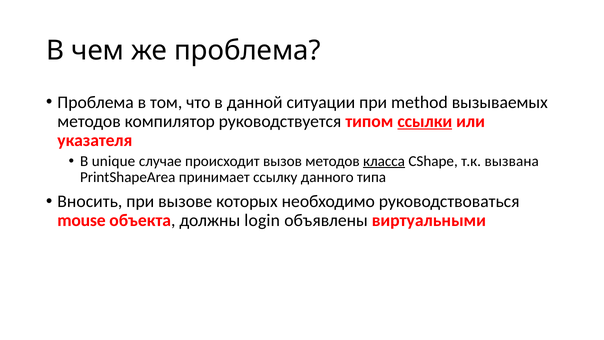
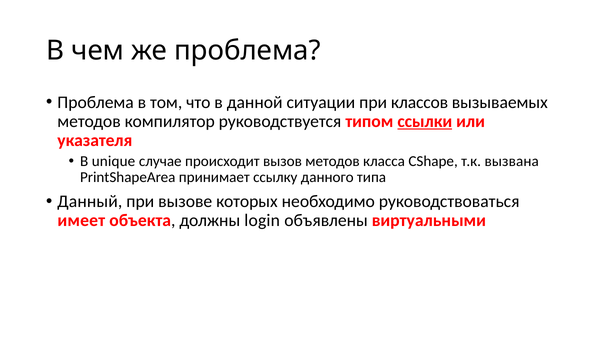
method: method -> классов
класса underline: present -> none
Вносить: Вносить -> Данный
mouse: mouse -> имеет
